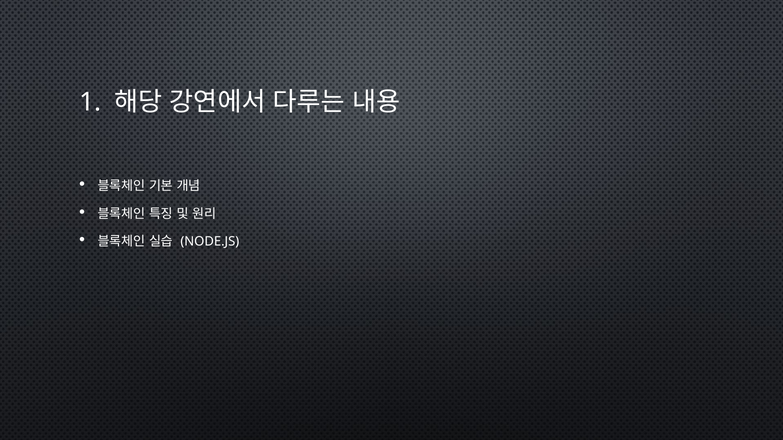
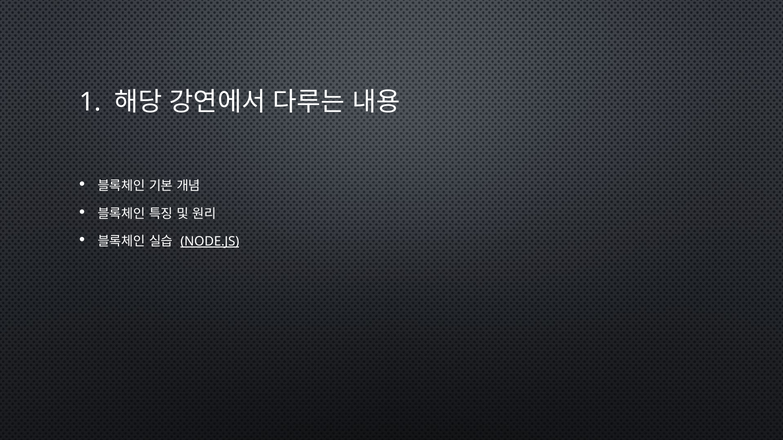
NODE.JS underline: none -> present
